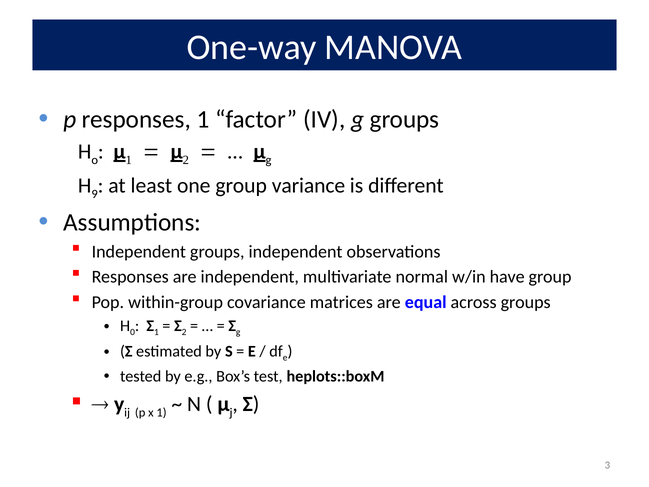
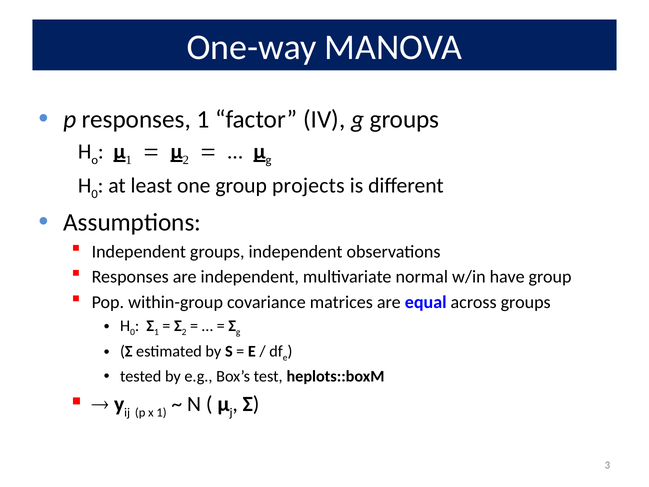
9 at (95, 194): 9 -> 0
variance: variance -> projects
